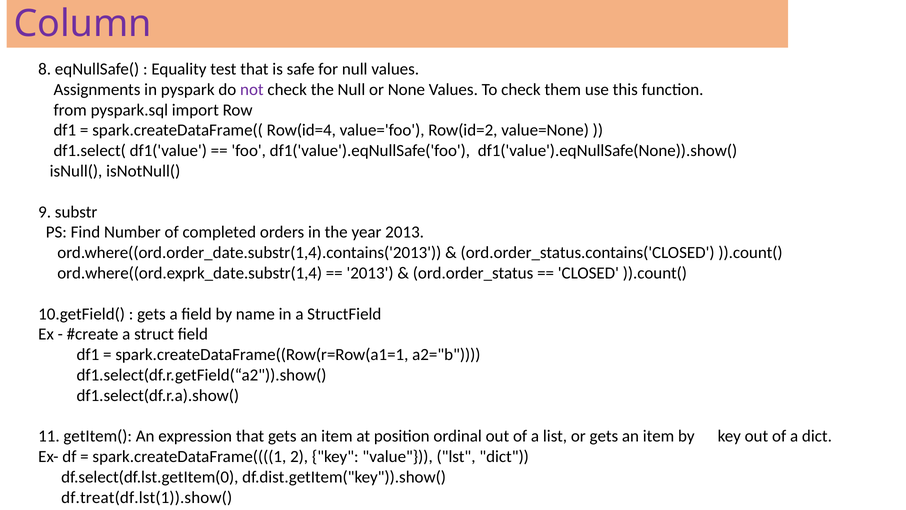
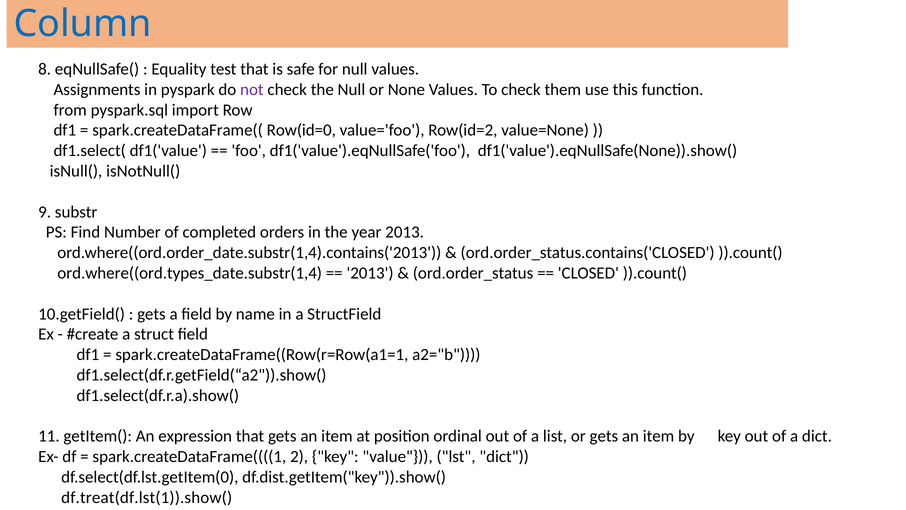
Column colour: purple -> blue
Row(id=4: Row(id=4 -> Row(id=0
ord.where((ord.exprk_date.substr(1,4: ord.where((ord.exprk_date.substr(1,4 -> ord.where((ord.types_date.substr(1,4
